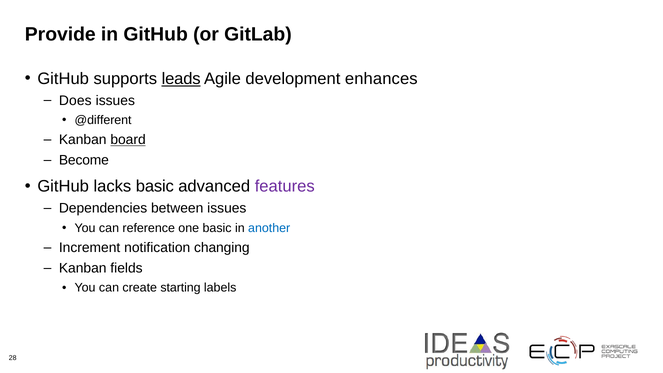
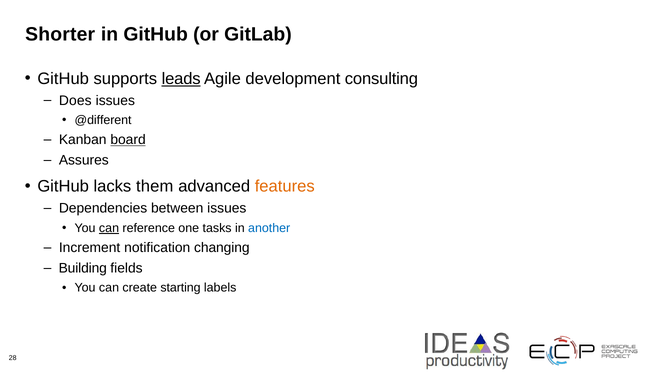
Provide: Provide -> Shorter
enhances: enhances -> consulting
Become: Become -> Assures
lacks basic: basic -> them
features colour: purple -> orange
can at (109, 228) underline: none -> present
one basic: basic -> tasks
Kanban at (83, 268): Kanban -> Building
